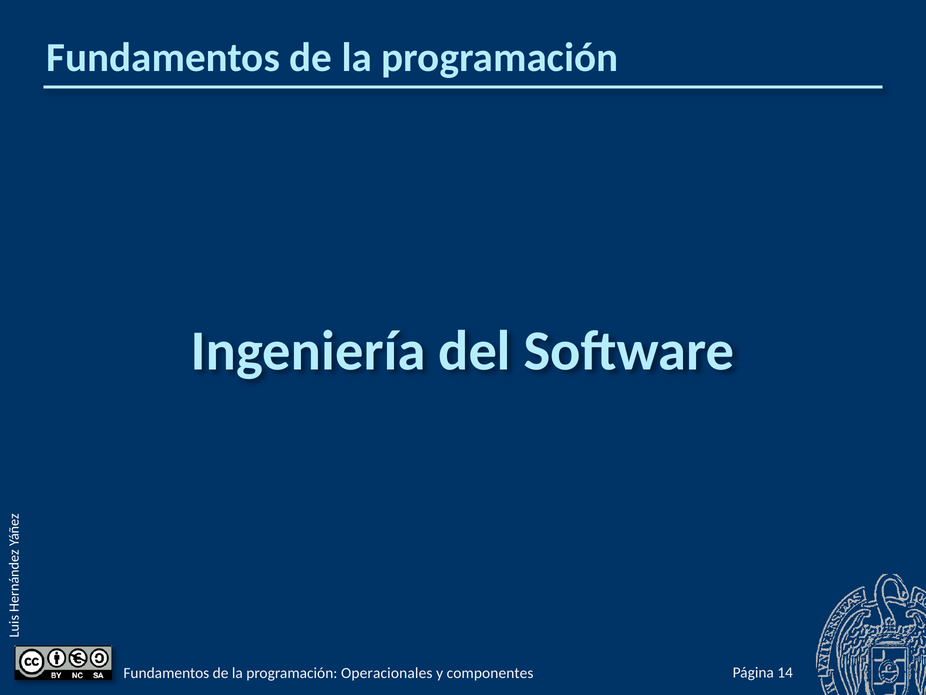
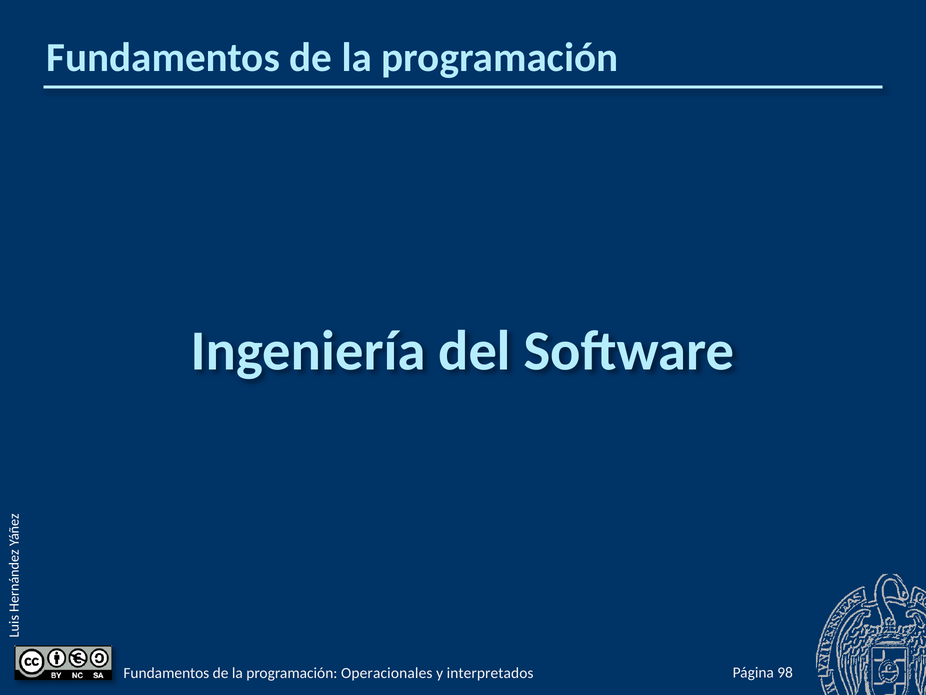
14: 14 -> 98
componentes: componentes -> interpretados
